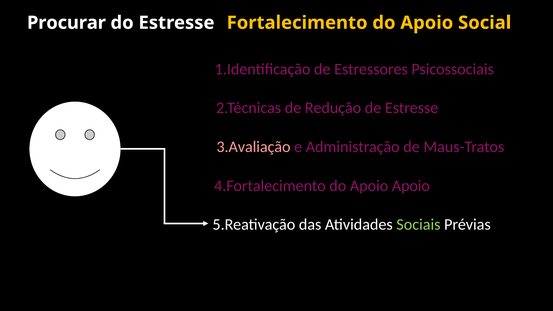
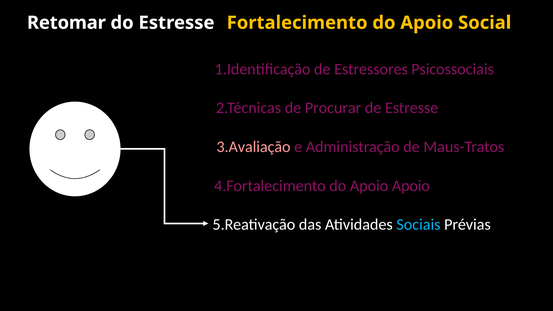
Procurar: Procurar -> Retomar
Redução: Redução -> Procurar
Sociais colour: light green -> light blue
